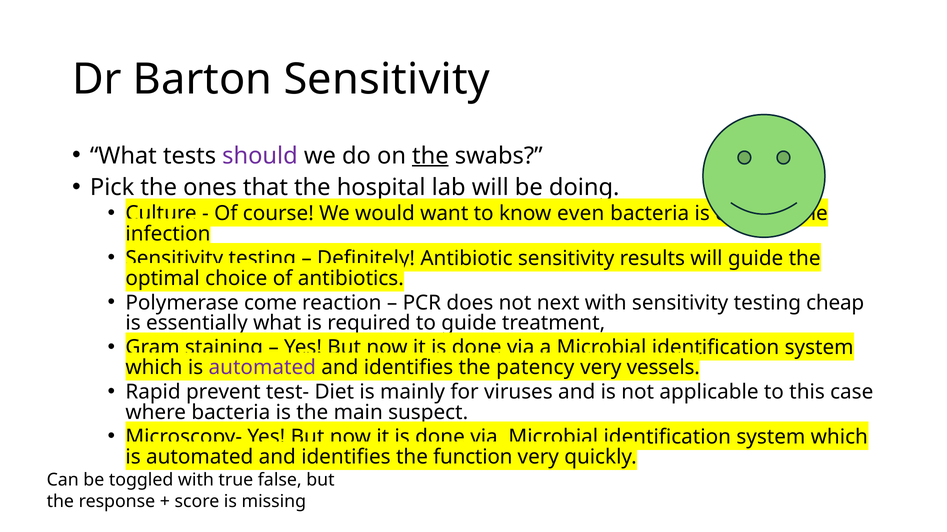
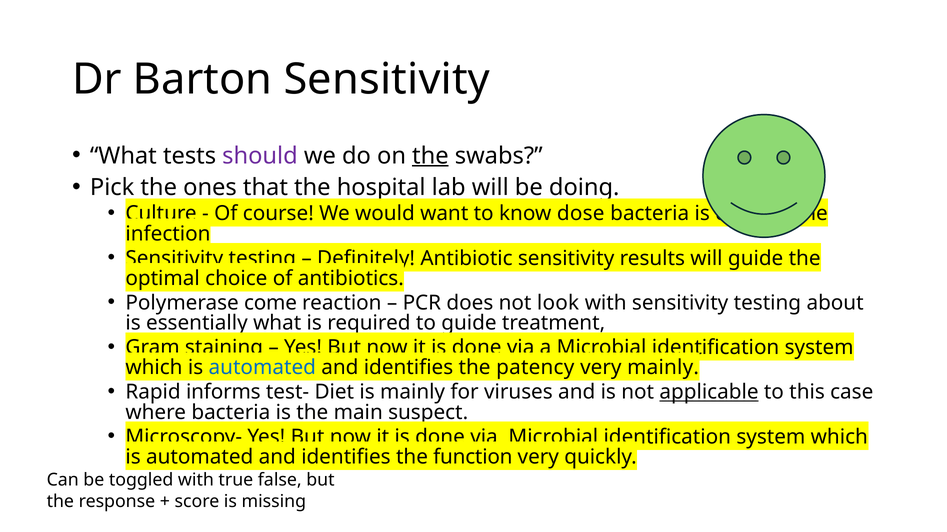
even: even -> dose
next: next -> look
cheap: cheap -> about
automated at (262, 368) colour: purple -> blue
very vessels: vessels -> mainly
prevent: prevent -> informs
applicable underline: none -> present
